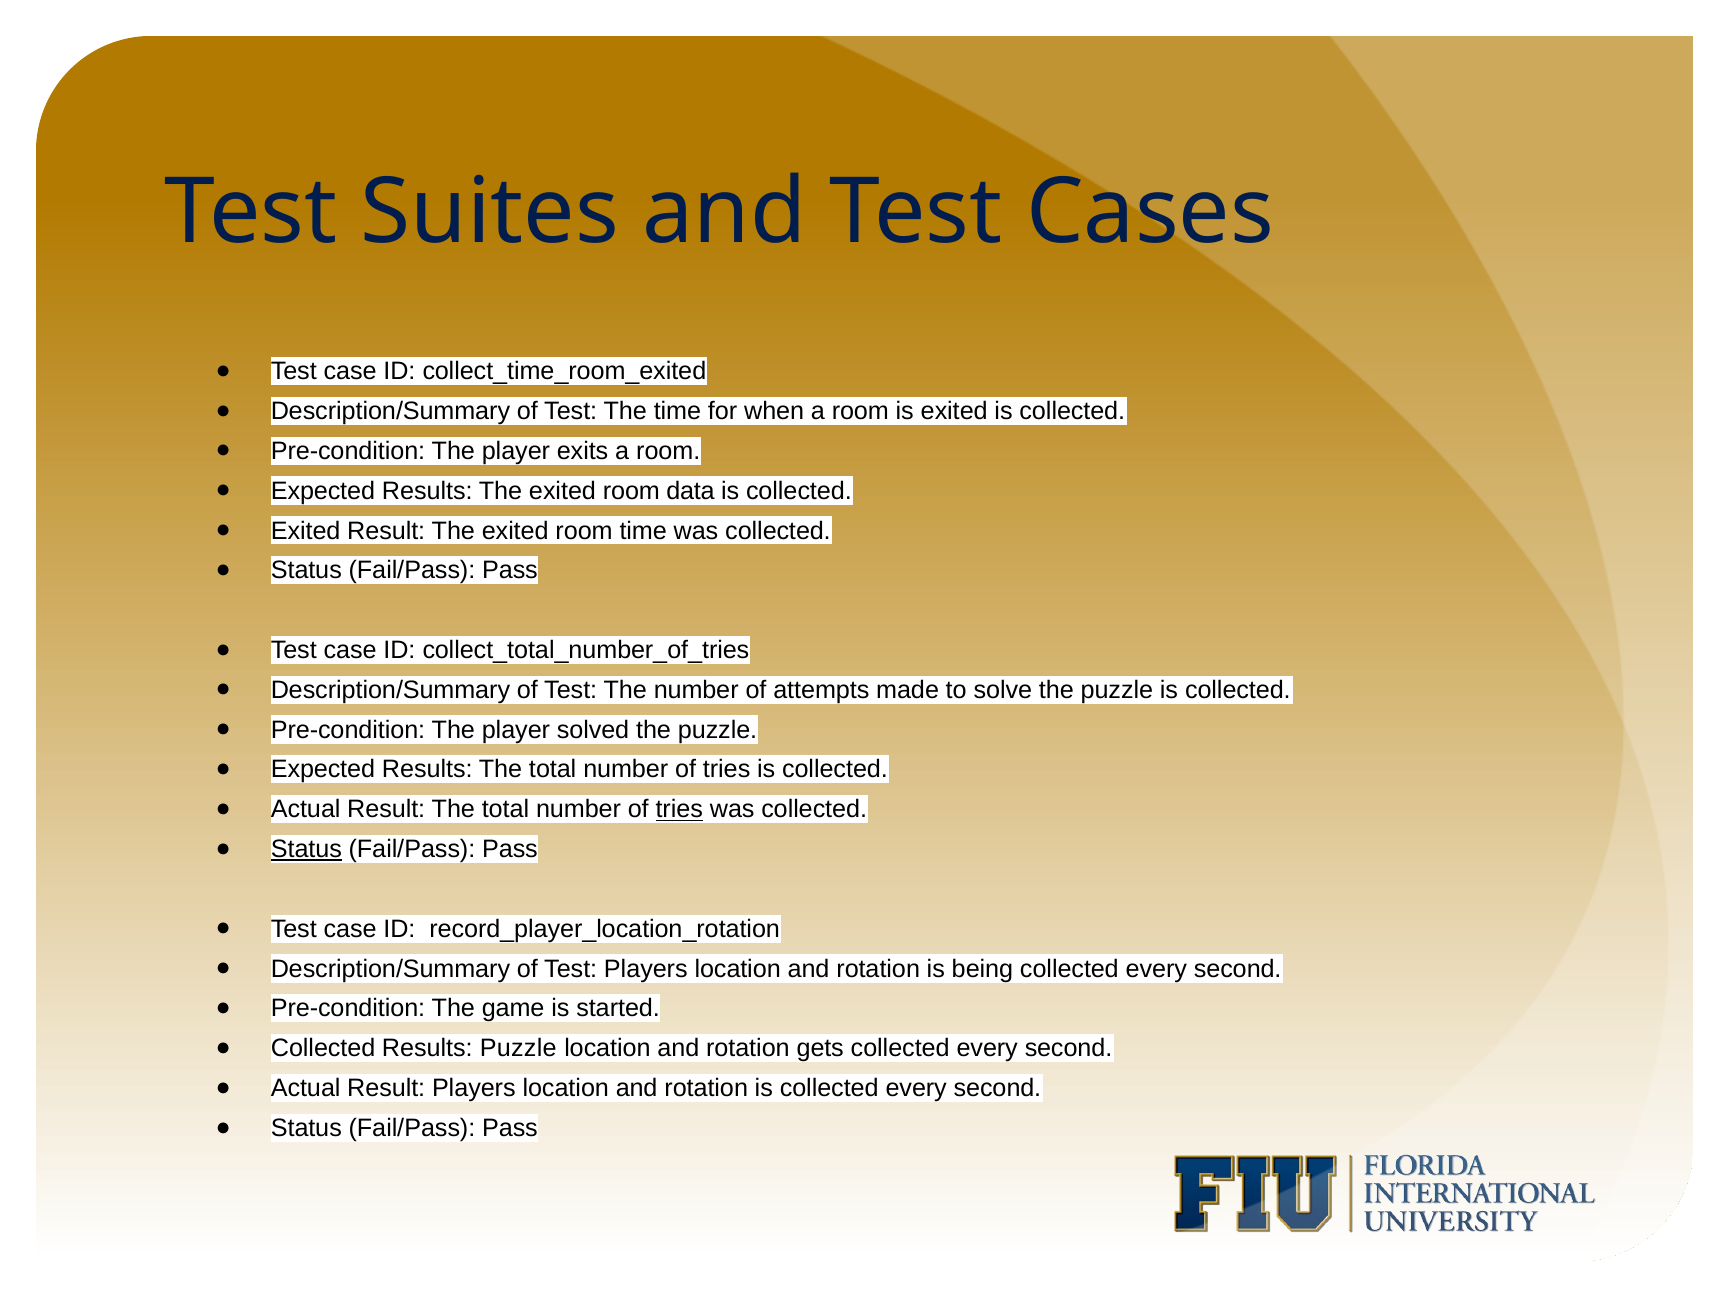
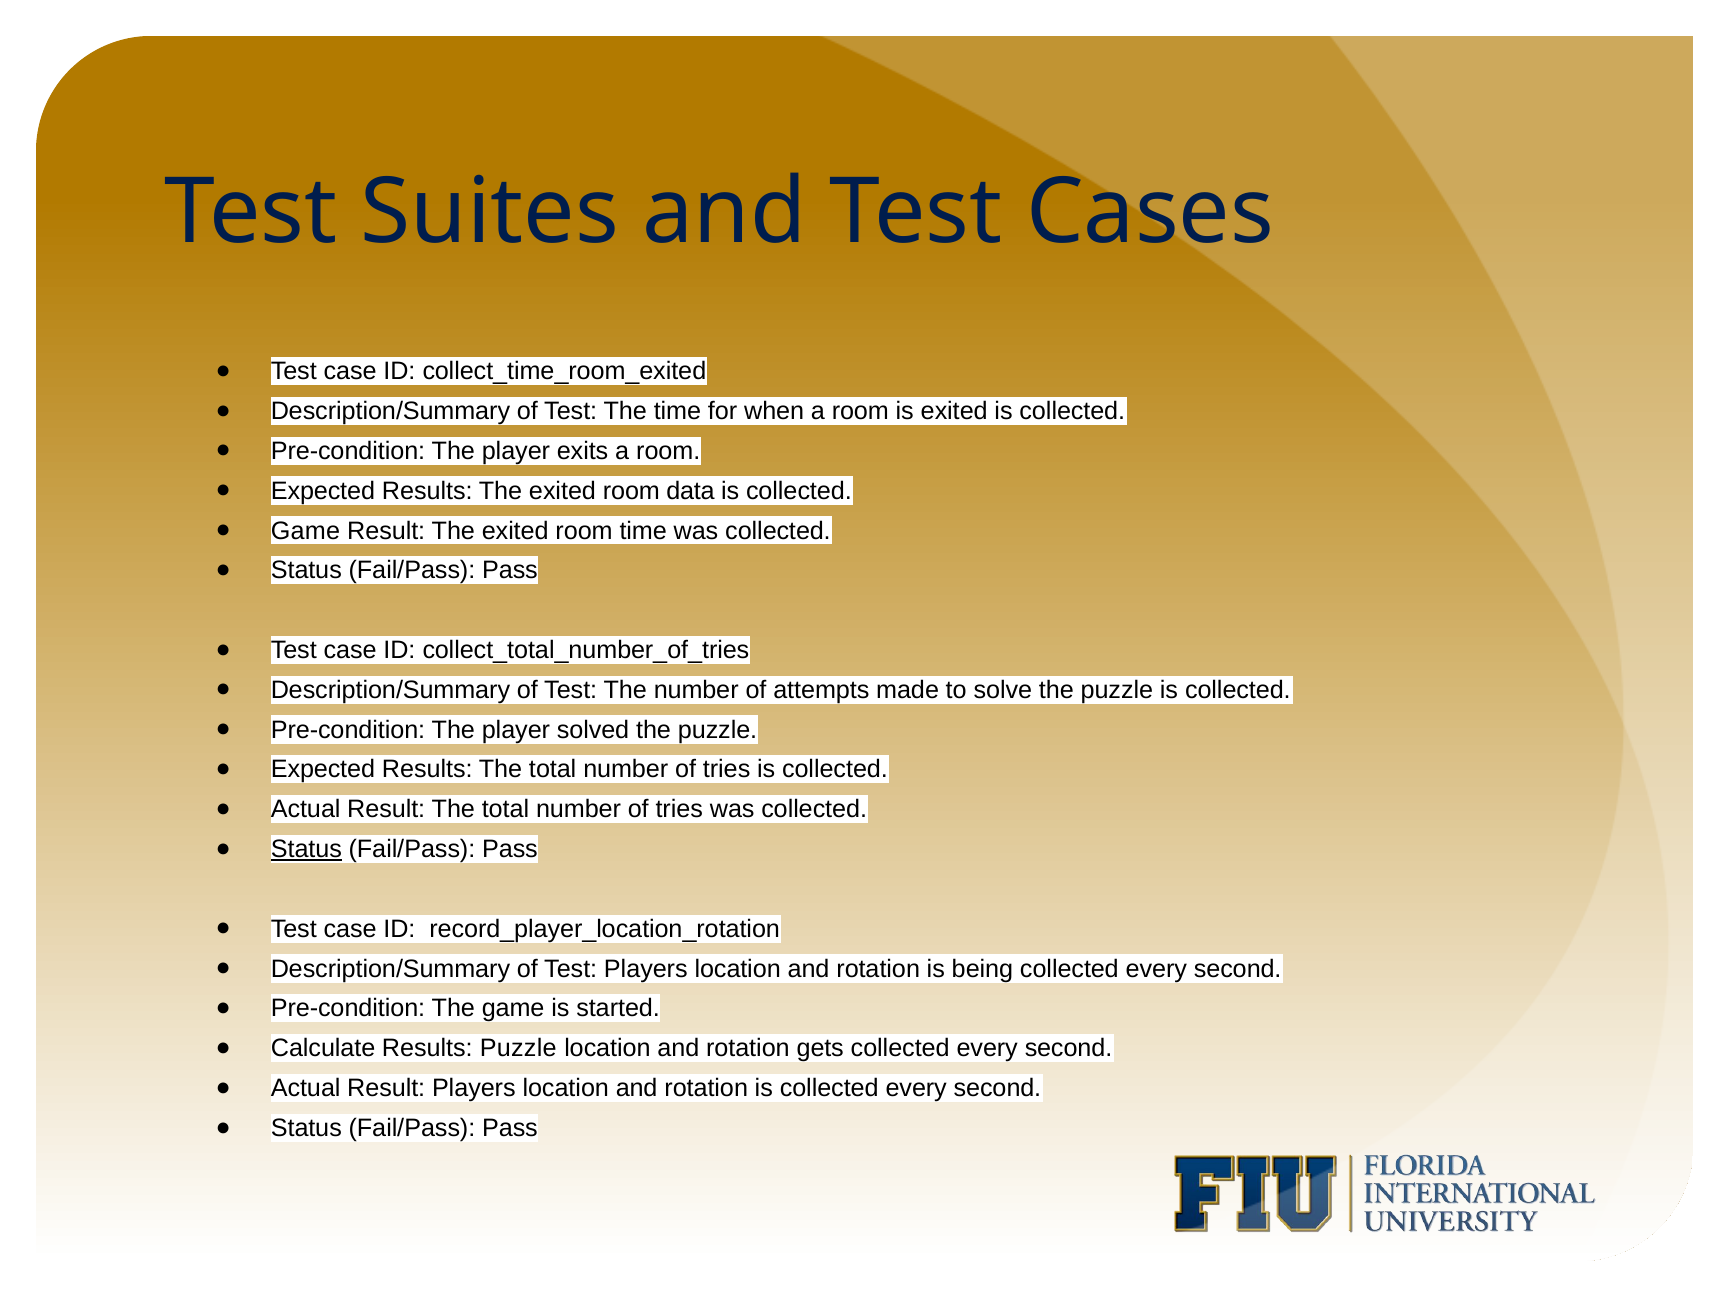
Exited at (306, 531): Exited -> Game
tries at (679, 809) underline: present -> none
Collected at (323, 1048): Collected -> Calculate
